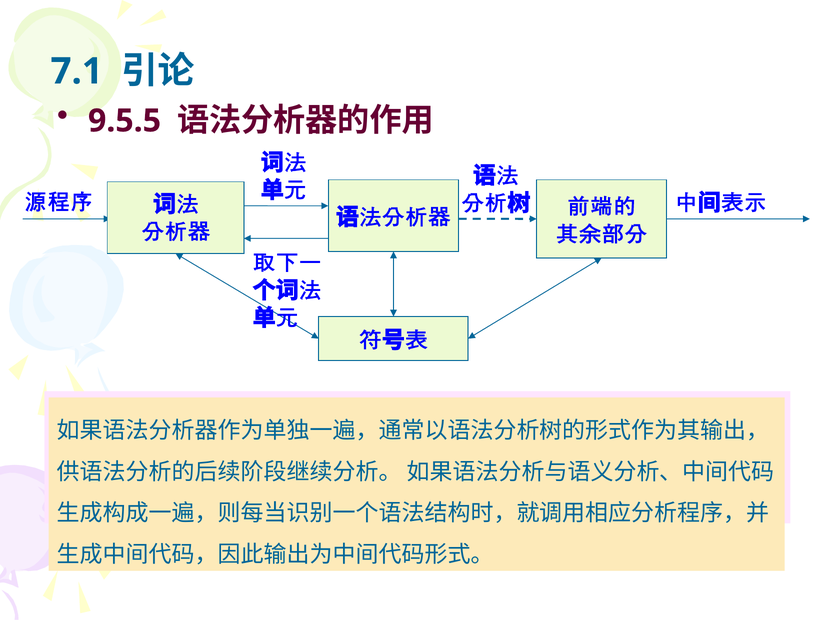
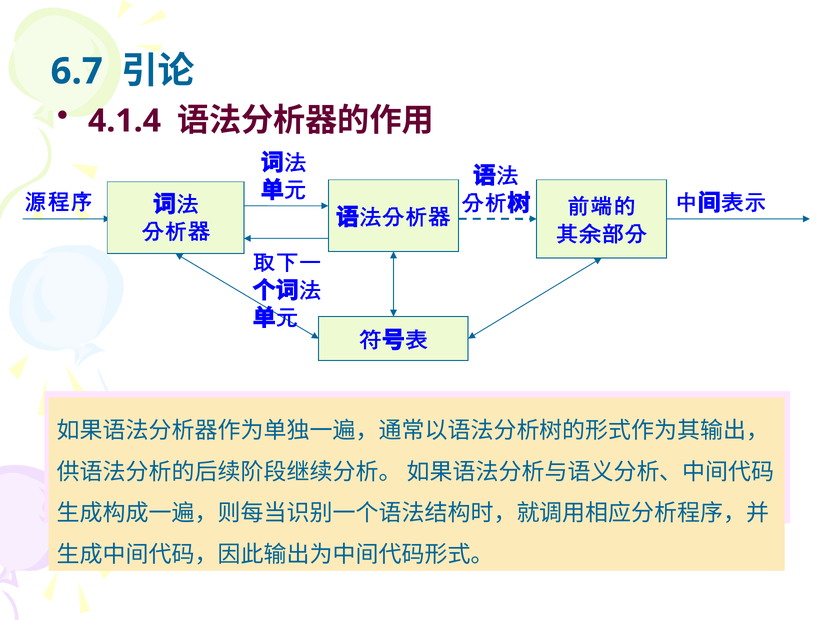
7.1: 7.1 -> 6.7
9.5.5: 9.5.5 -> 4.1.4
